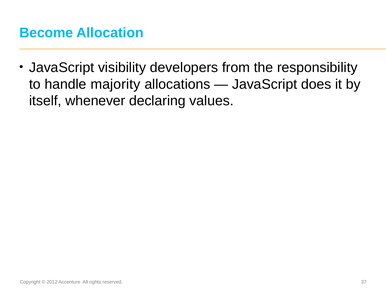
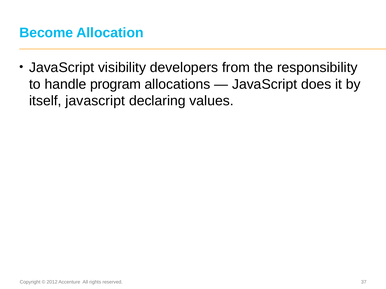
majority: majority -> program
itself whenever: whenever -> javascript
